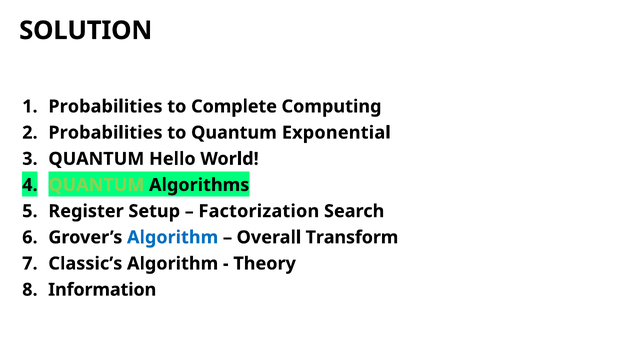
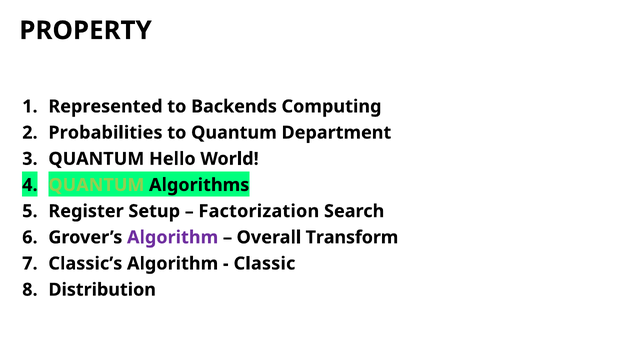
SOLUTION: SOLUTION -> PROPERTY
Probabilities at (105, 106): Probabilities -> Represented
Complete: Complete -> Backends
Exponential: Exponential -> Department
Algorithm at (173, 237) colour: blue -> purple
Theory: Theory -> Classic
Information: Information -> Distribution
